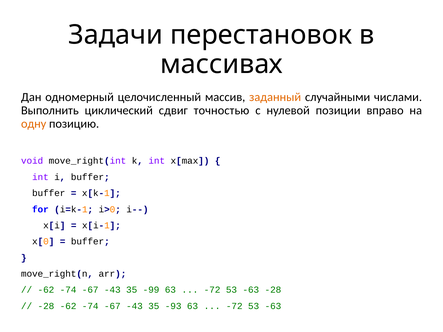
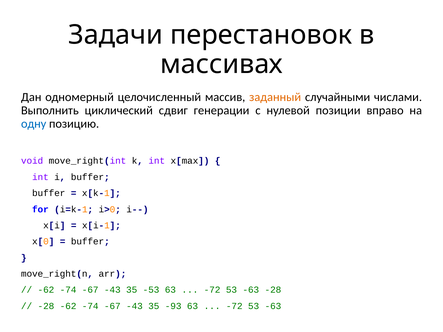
точностью: точностью -> генерации
одну colour: orange -> blue
-99: -99 -> -53
